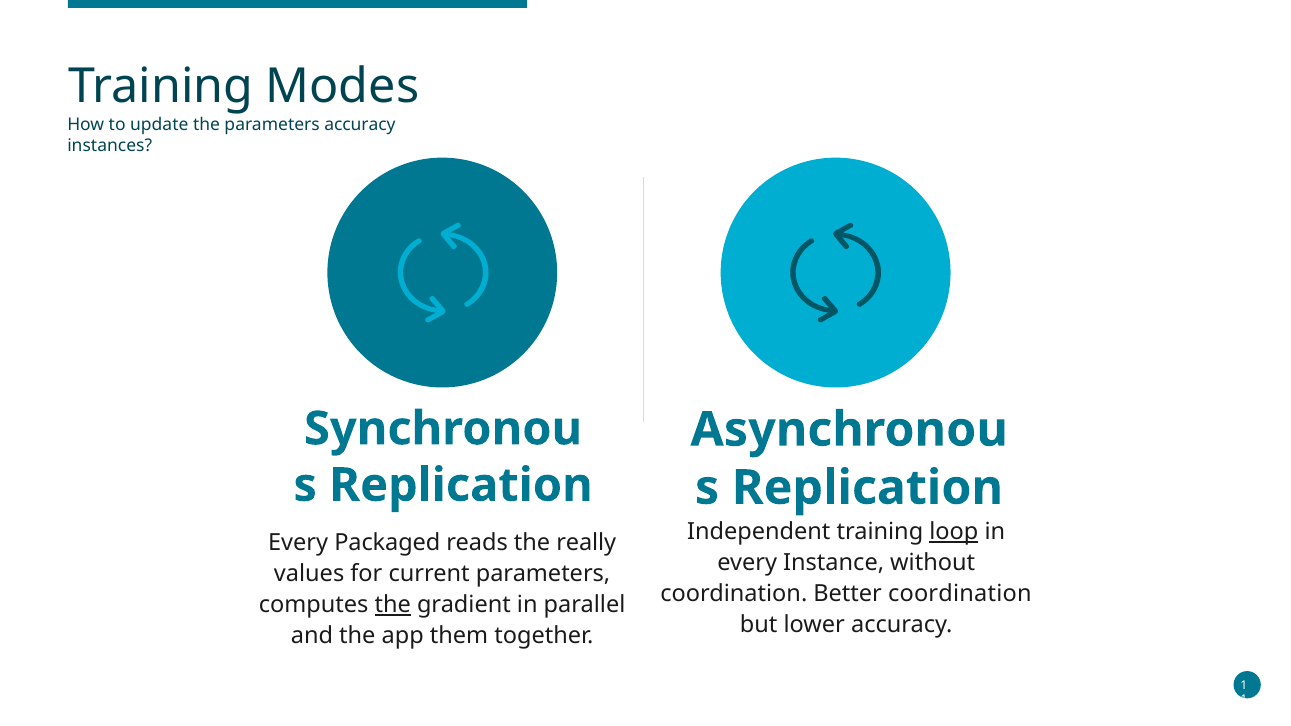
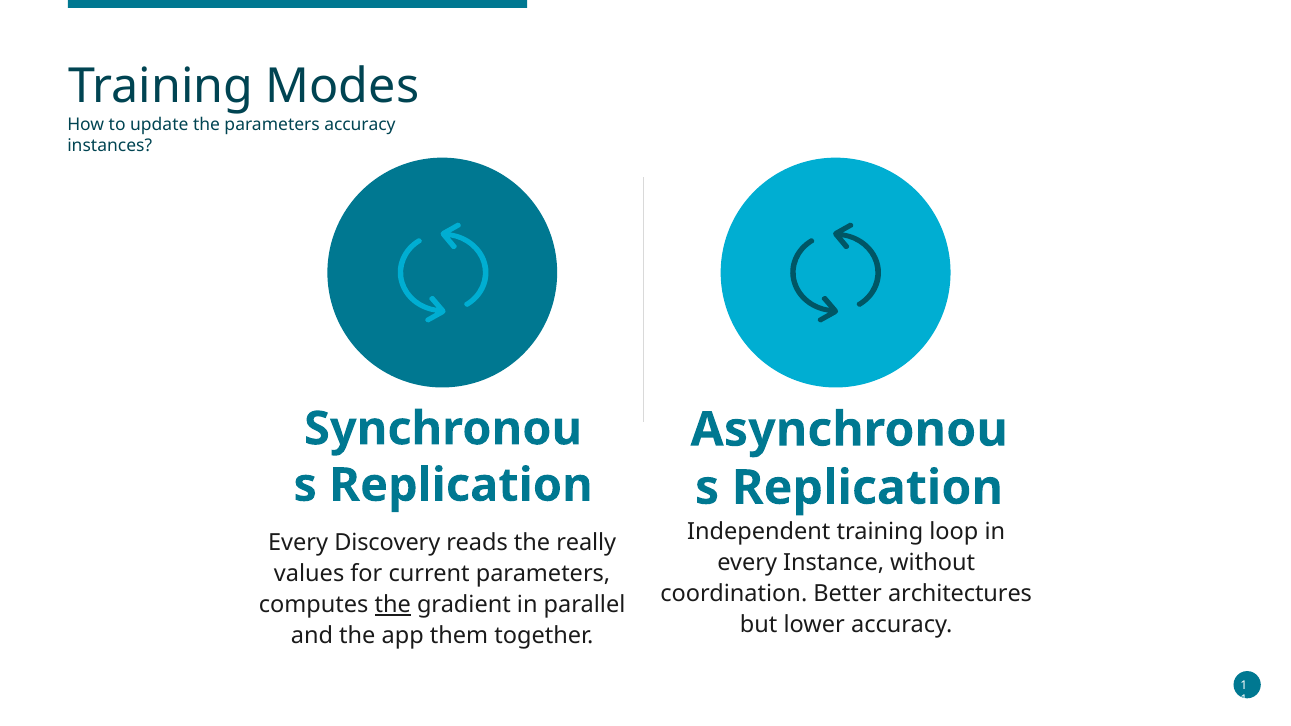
loop underline: present -> none
Packaged: Packaged -> Discovery
Better coordination: coordination -> architectures
